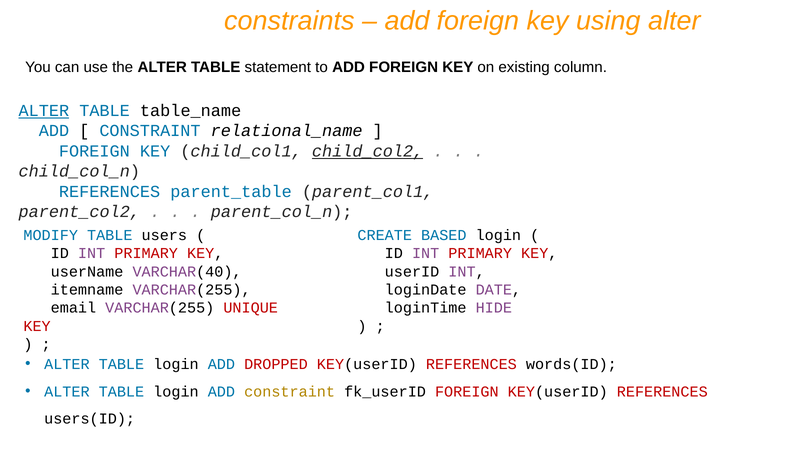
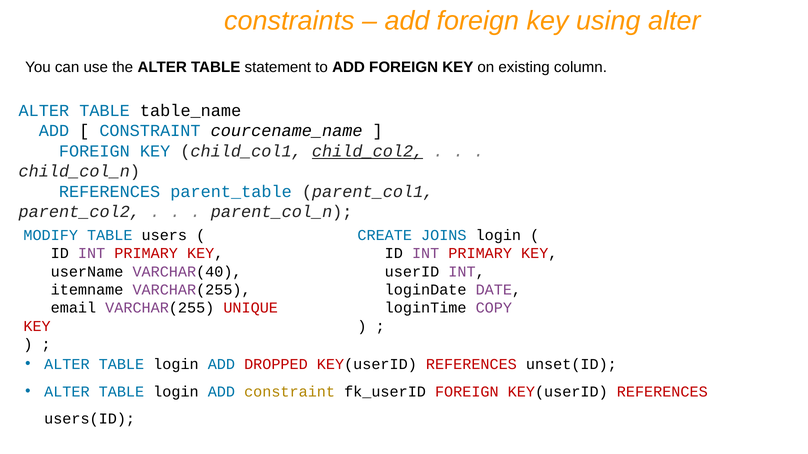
ALTER at (44, 111) underline: present -> none
relational_name: relational_name -> courcename_name
BASED: BASED -> JOINS
HIDE: HIDE -> COPY
words(ID: words(ID -> unset(ID
